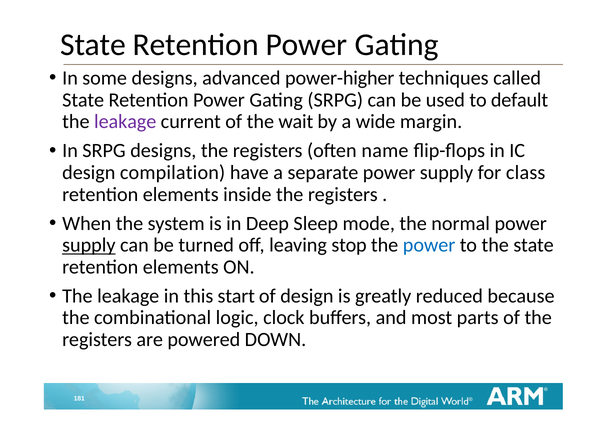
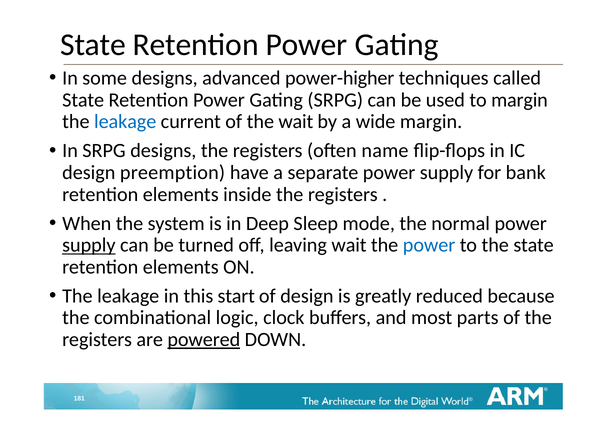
to default: default -> margin
leakage at (125, 122) colour: purple -> blue
compilation: compilation -> preemption
class: class -> bank
leaving stop: stop -> wait
powered underline: none -> present
